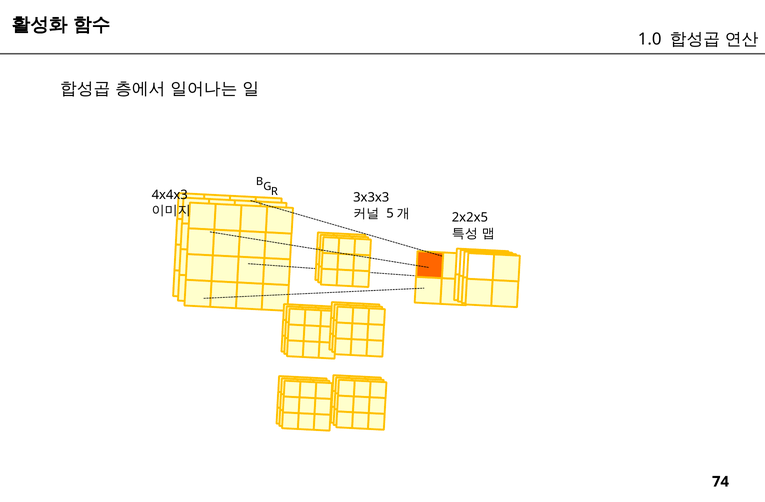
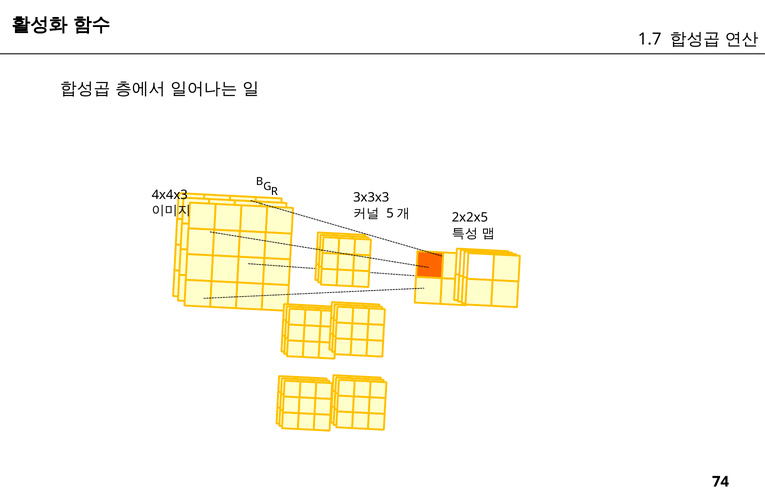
1.0: 1.0 -> 1.7
